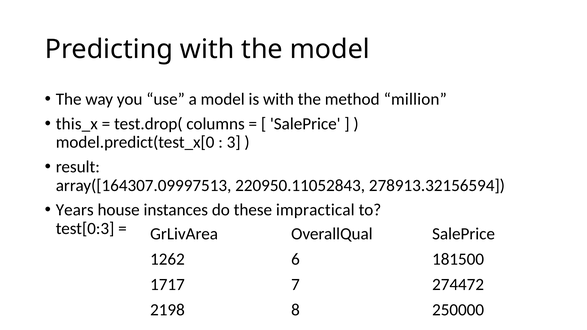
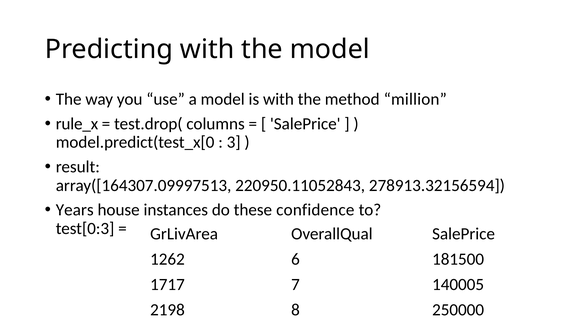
this_x: this_x -> rule_x
impractical: impractical -> confidence
274472: 274472 -> 140005
